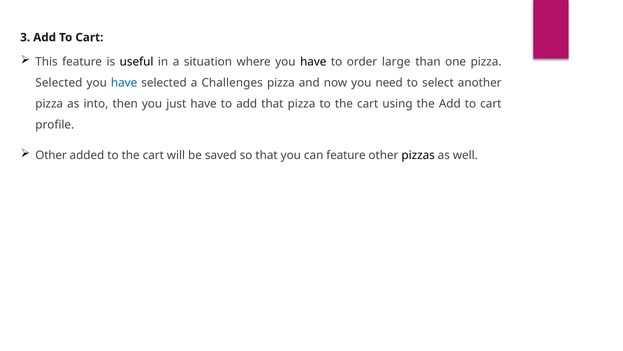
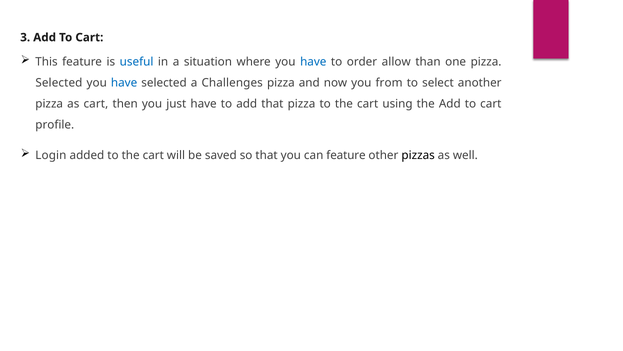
useful colour: black -> blue
have at (313, 62) colour: black -> blue
large: large -> allow
need: need -> from
as into: into -> cart
Other at (51, 155): Other -> Login
